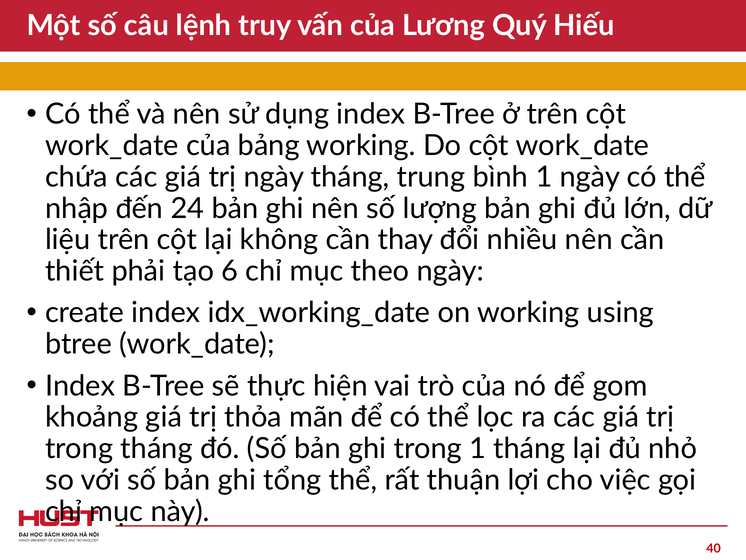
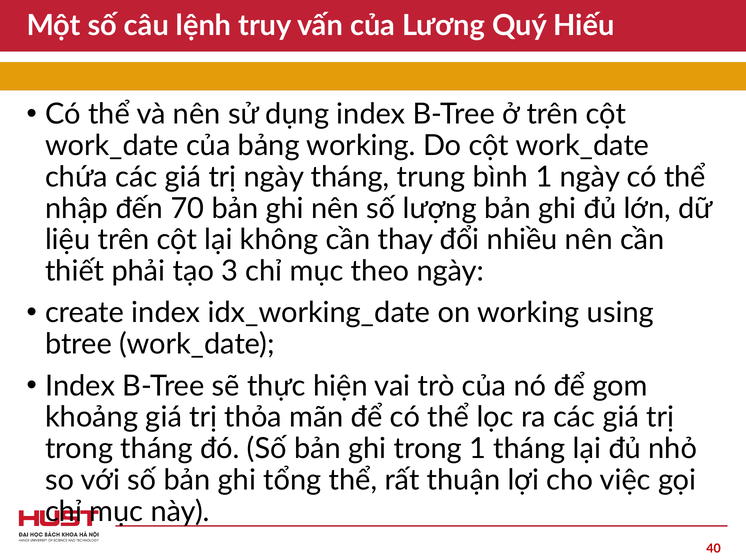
24: 24 -> 70
6: 6 -> 3
